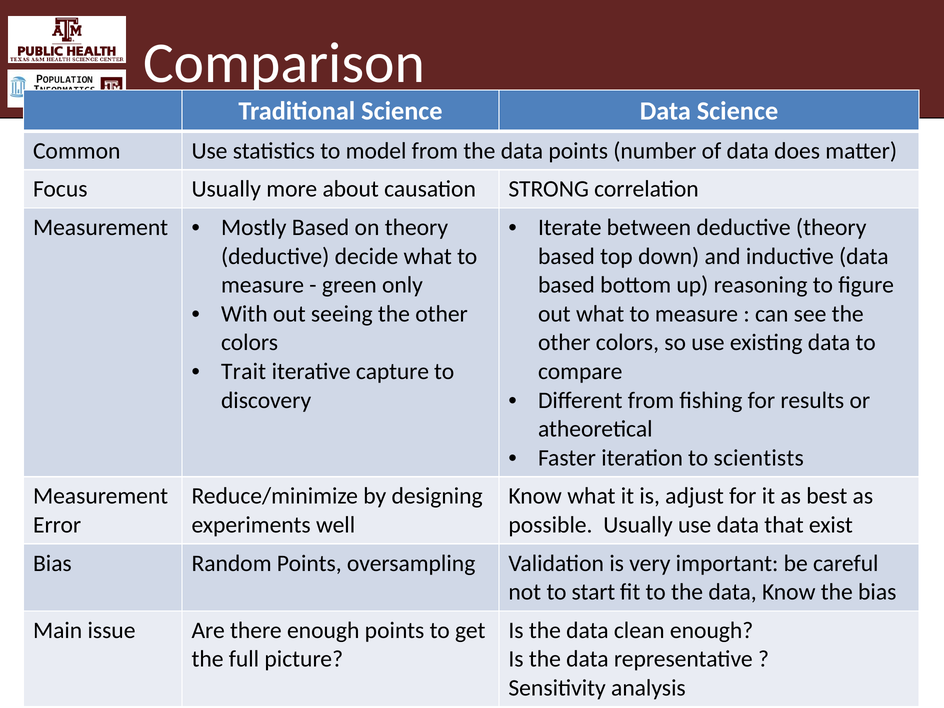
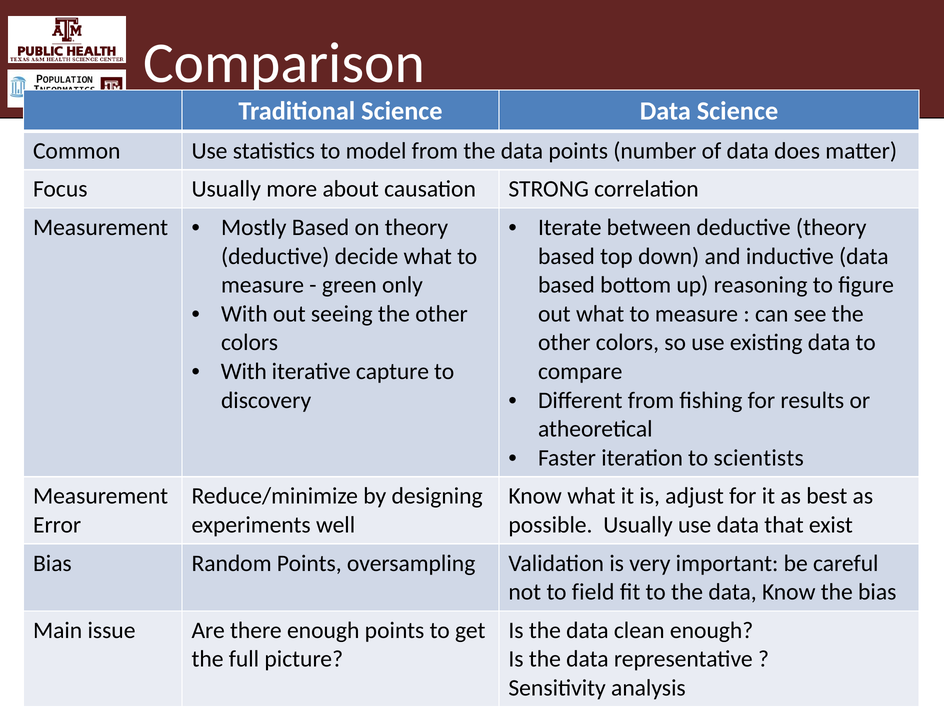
Trait at (244, 371): Trait -> With
start: start -> field
